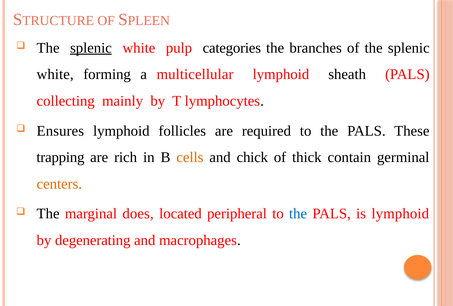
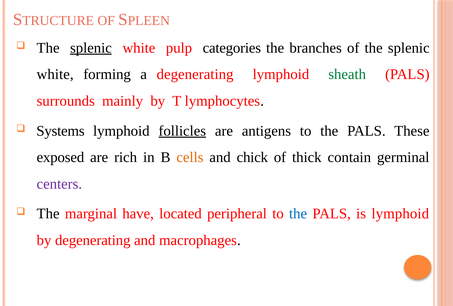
a multicellular: multicellular -> degenerating
sheath colour: black -> green
collecting: collecting -> surrounds
Ensures: Ensures -> Systems
follicles underline: none -> present
required: required -> antigens
trapping: trapping -> exposed
centers colour: orange -> purple
does: does -> have
